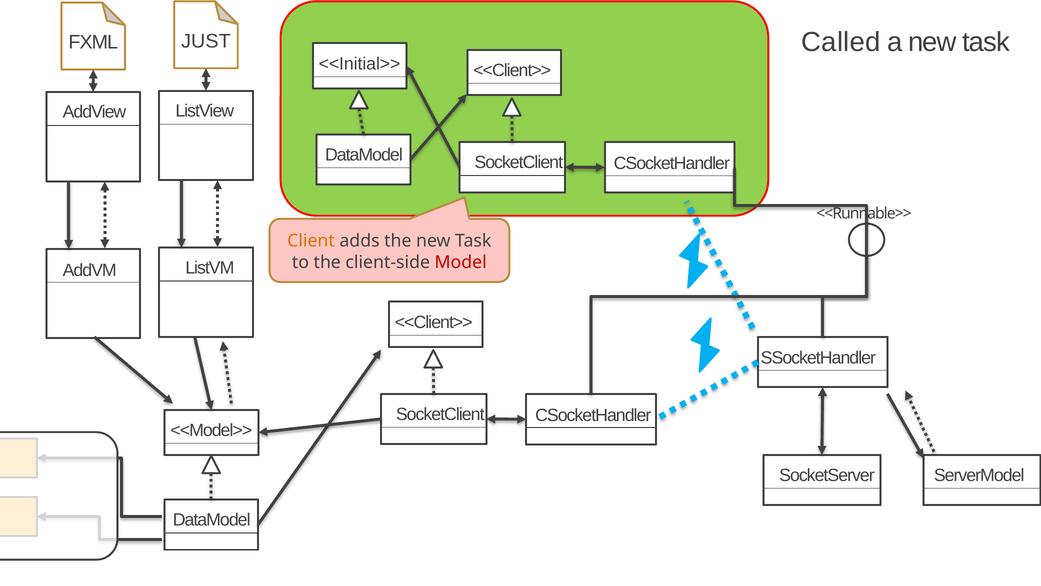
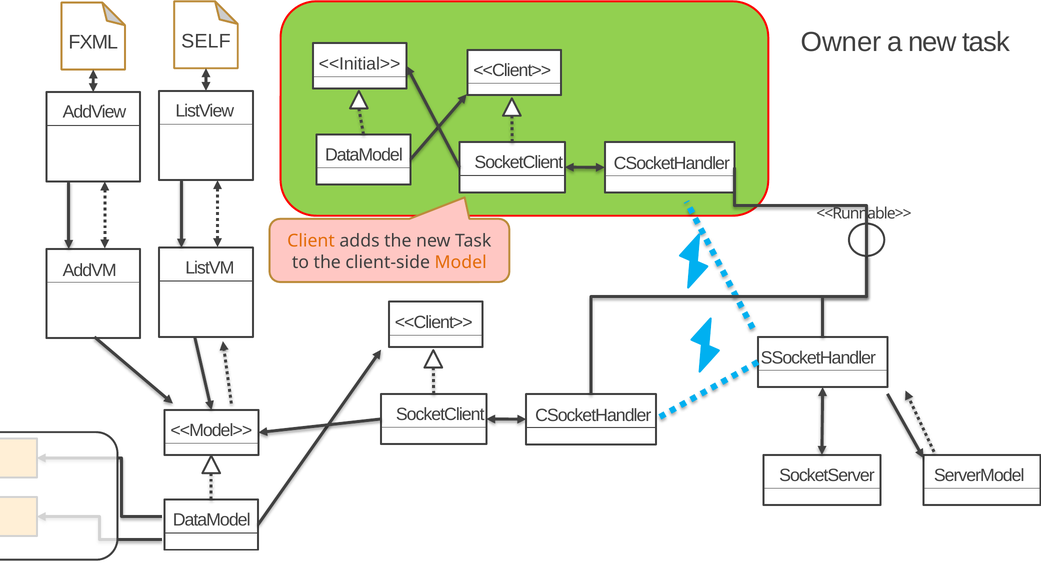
Called: Called -> Owner
JUST: JUST -> SELF
Model colour: red -> orange
